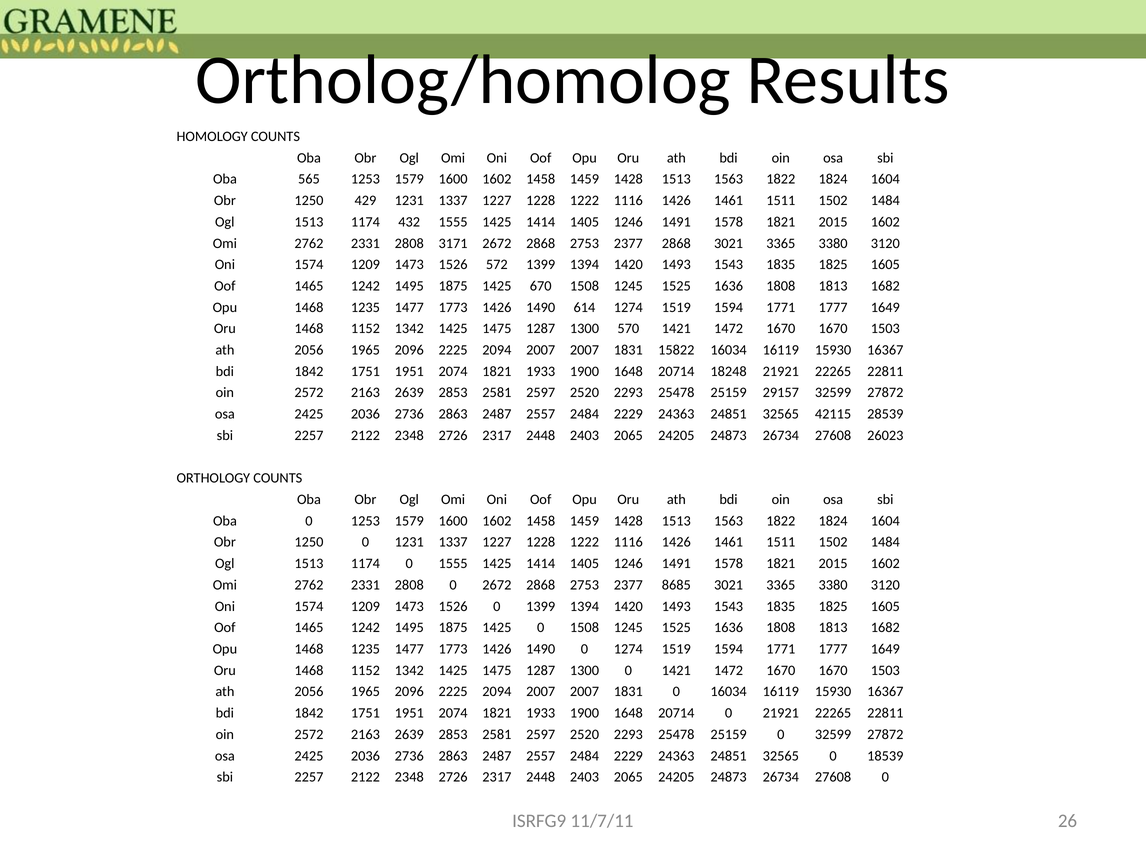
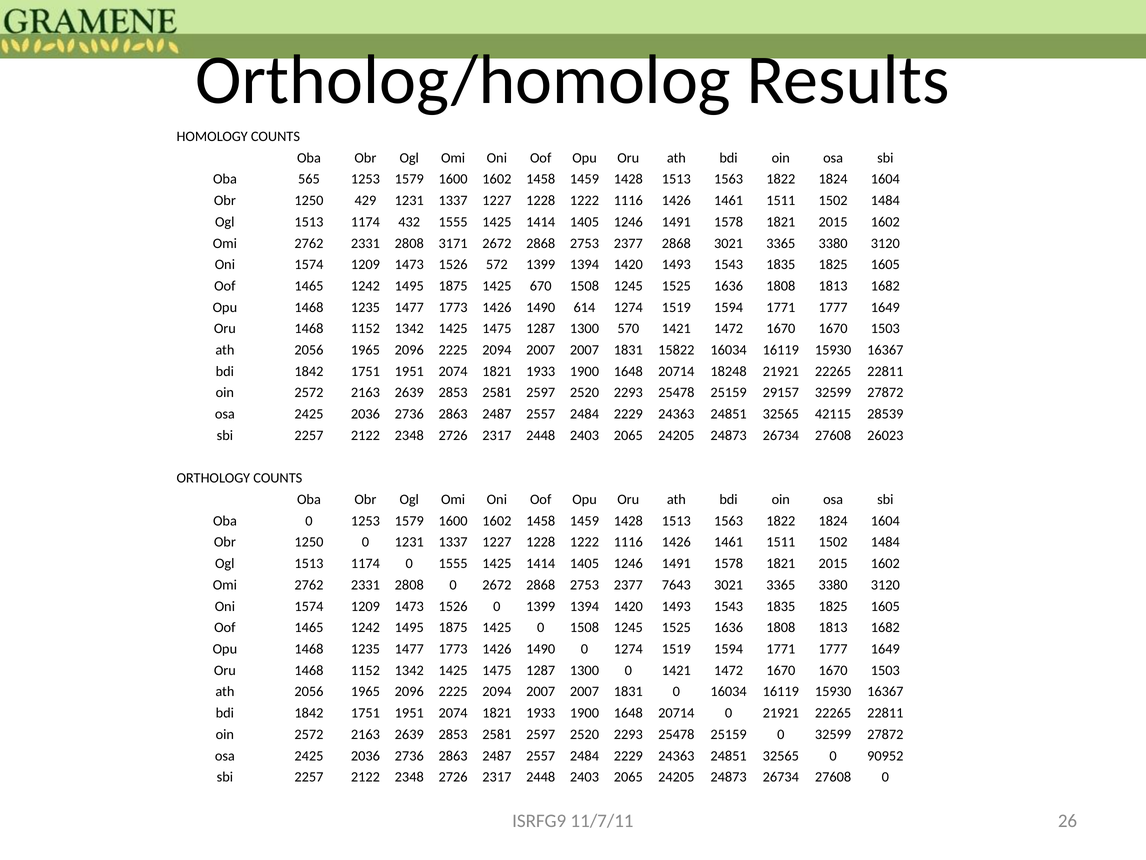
8685: 8685 -> 7643
18539: 18539 -> 90952
